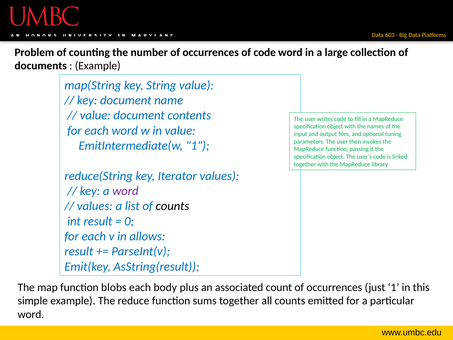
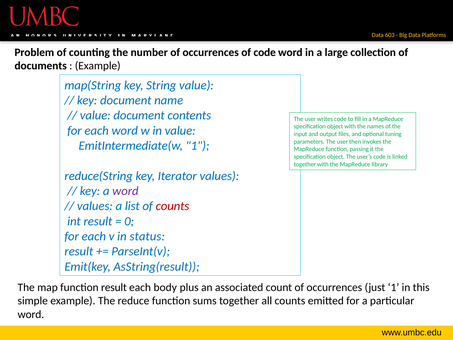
counts at (172, 206) colour: black -> red
allows: allows -> status
function blobs: blobs -> result
